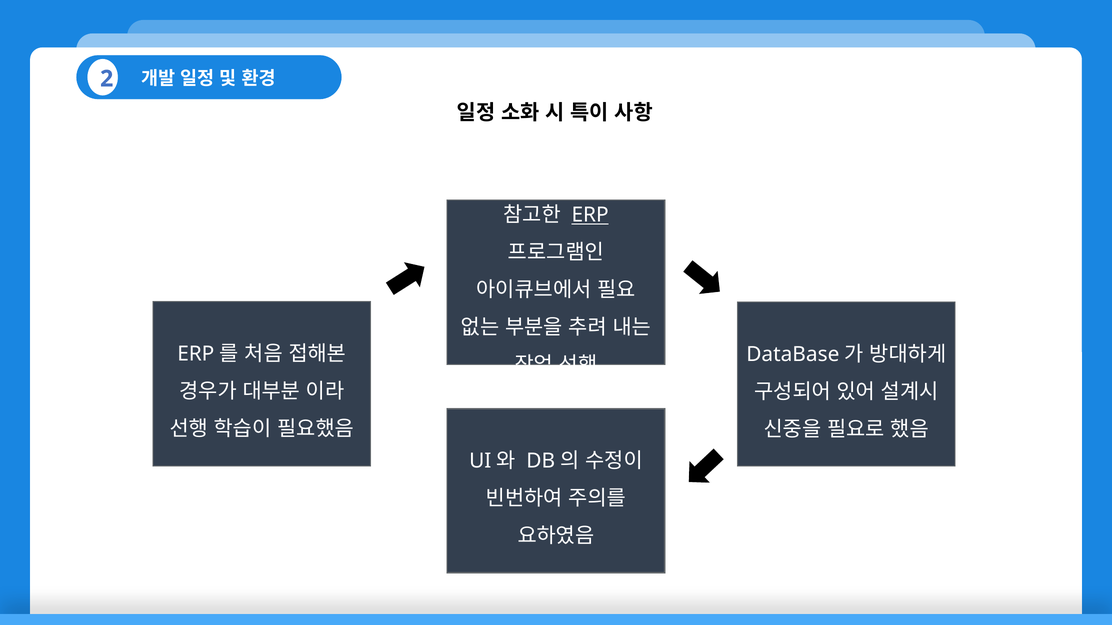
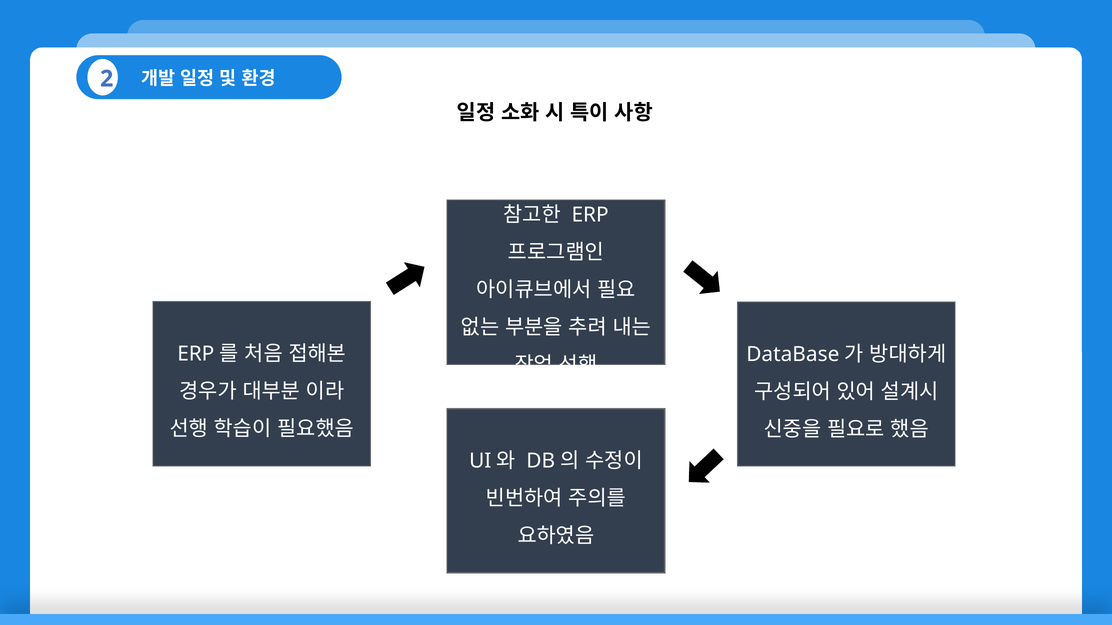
ERP underline: present -> none
